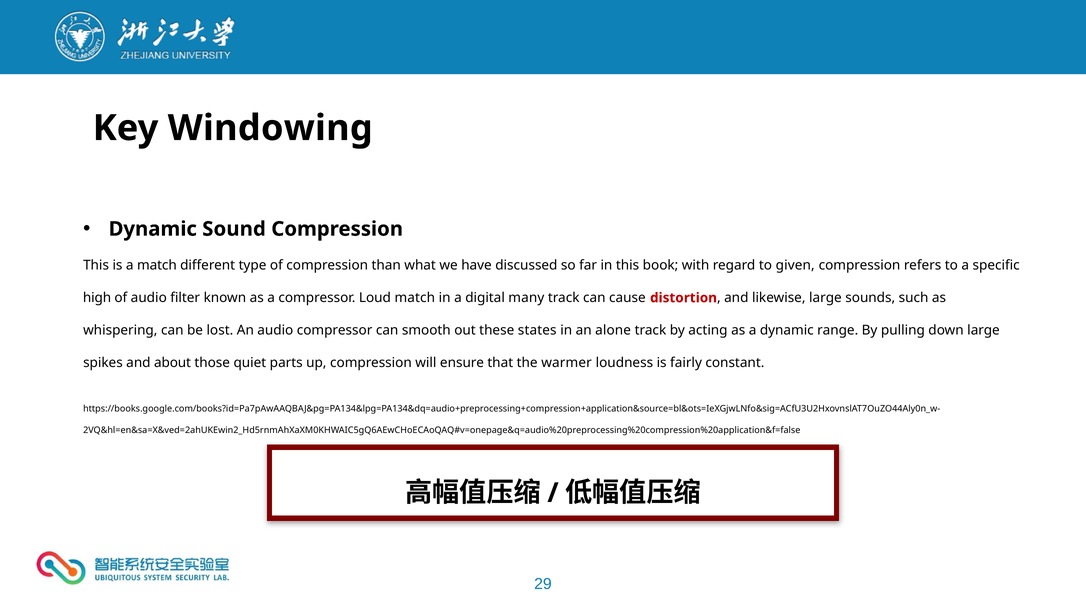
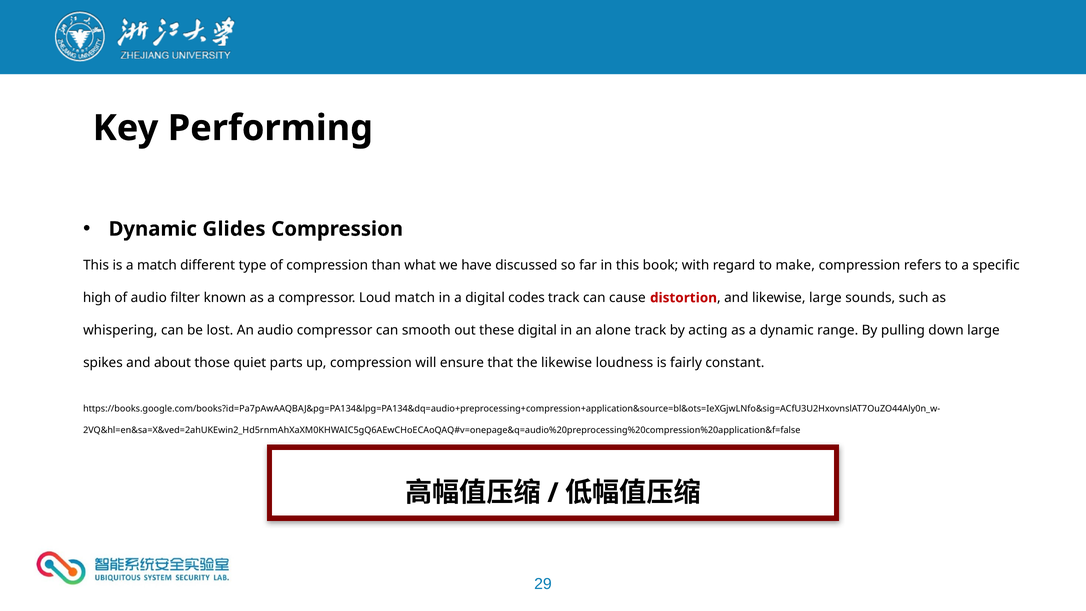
Windowing: Windowing -> Performing
Sound: Sound -> Glides
given: given -> make
many: many -> codes
these states: states -> digital
the warmer: warmer -> likewise
